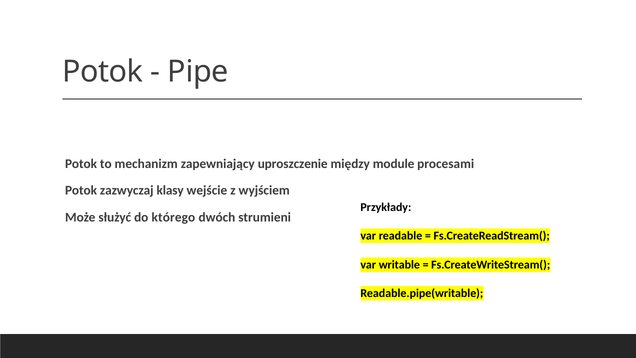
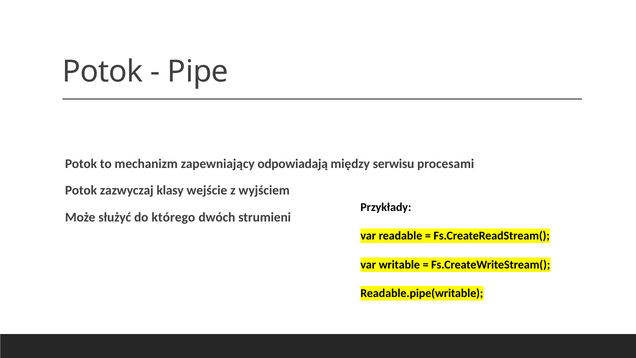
uproszczenie: uproszczenie -> odpowiadają
module: module -> serwisu
